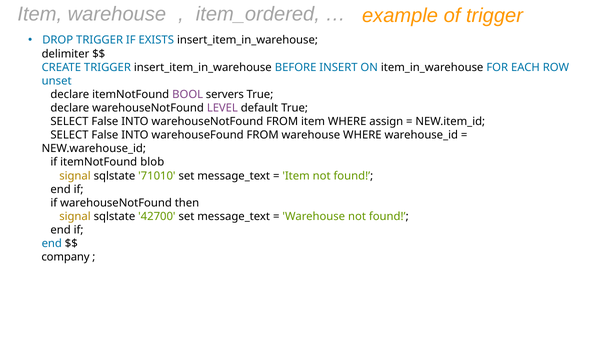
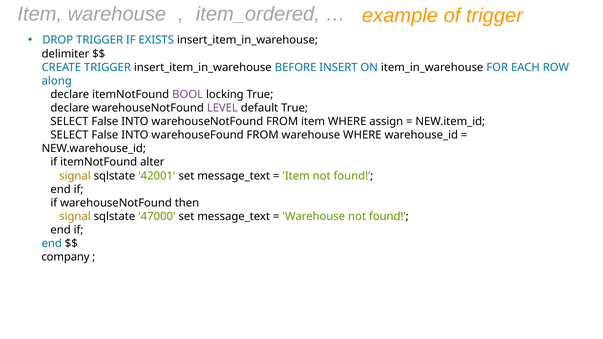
unset: unset -> along
servers: servers -> locking
blob: blob -> alter
71010: 71010 -> 42001
42700: 42700 -> 47000
